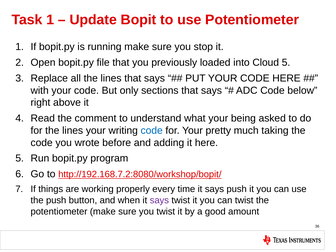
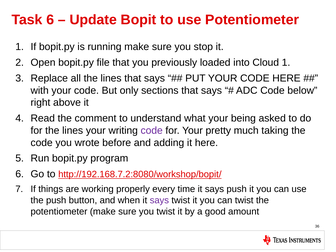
Task 1: 1 -> 6
Cloud 5: 5 -> 1
code at (152, 130) colour: blue -> purple
